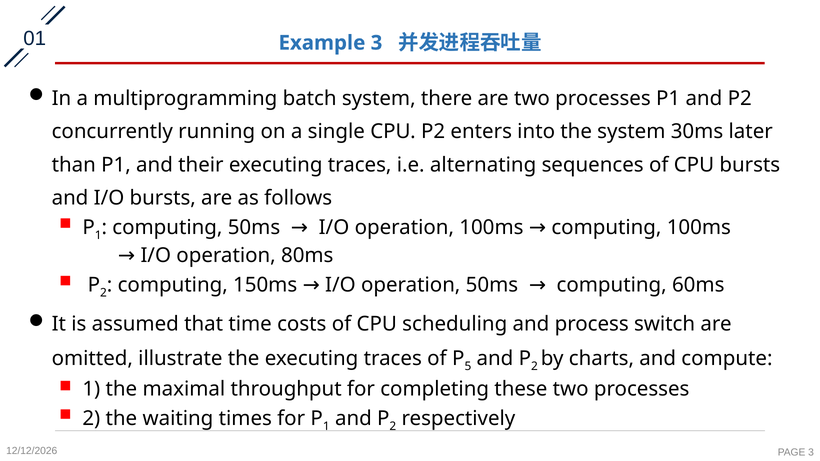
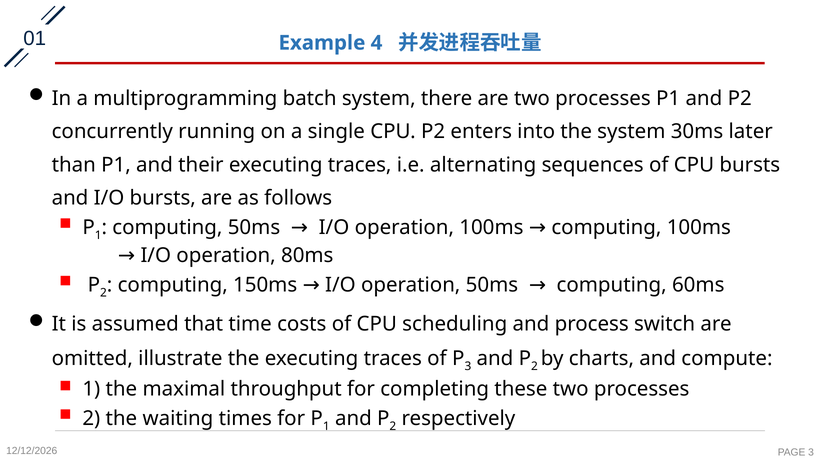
Example 3: 3 -> 4
5 at (468, 367): 5 -> 3
